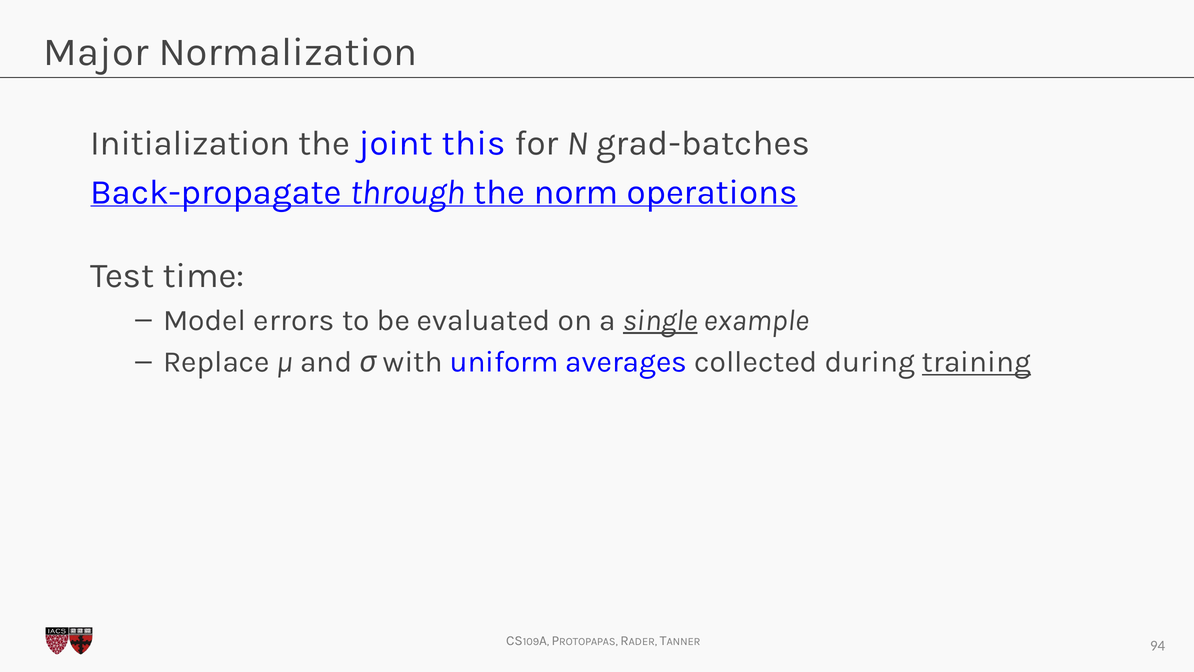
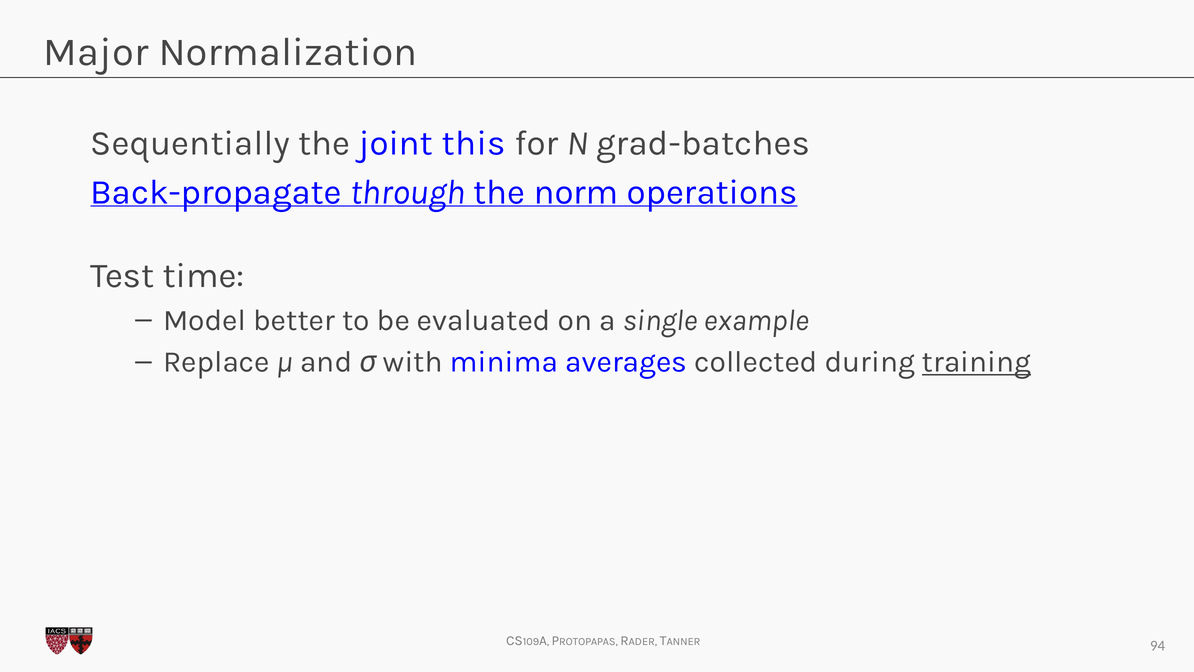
Initialization: Initialization -> Sequentially
errors: errors -> better
single underline: present -> none
uniform: uniform -> minima
